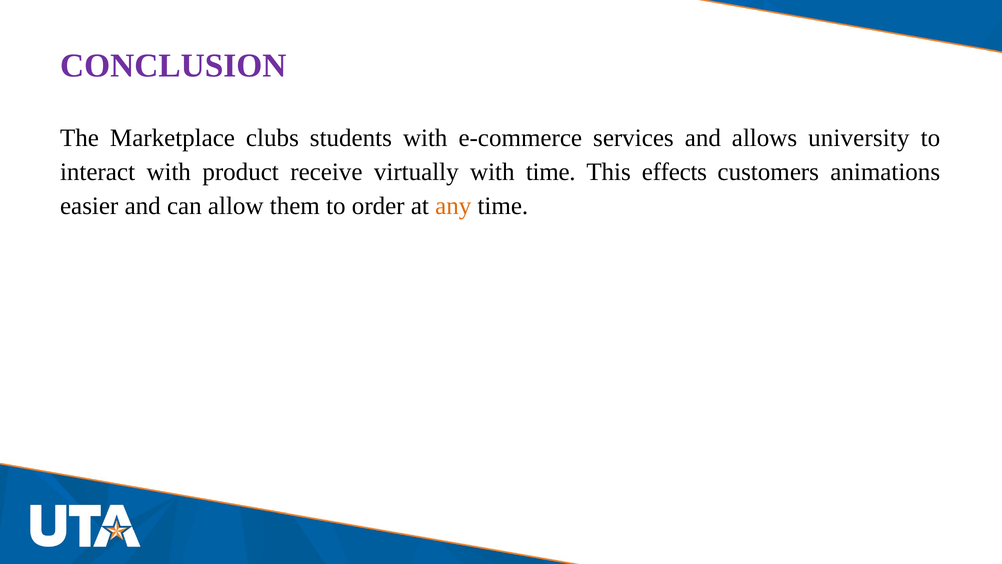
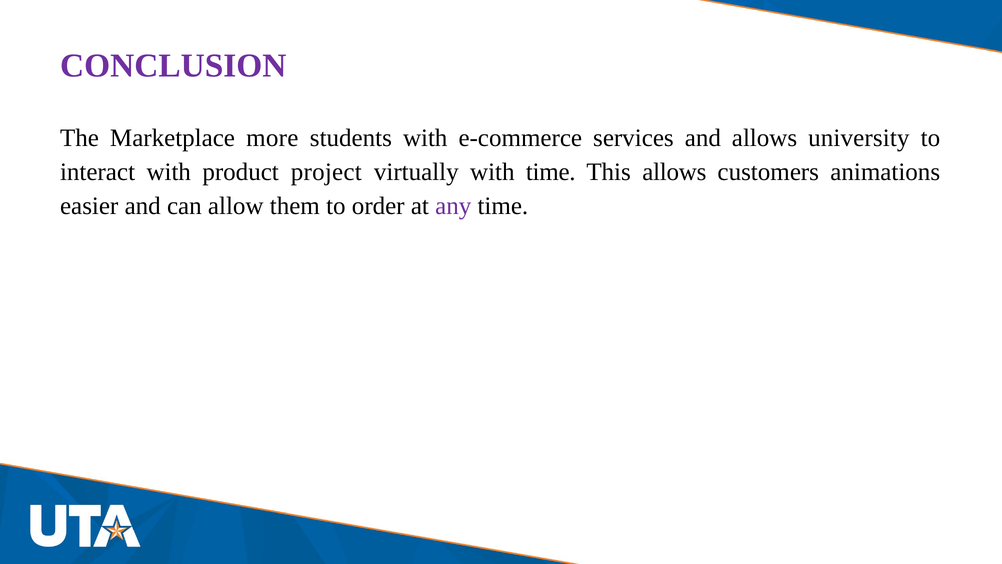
clubs: clubs -> more
receive: receive -> project
This effects: effects -> allows
any colour: orange -> purple
